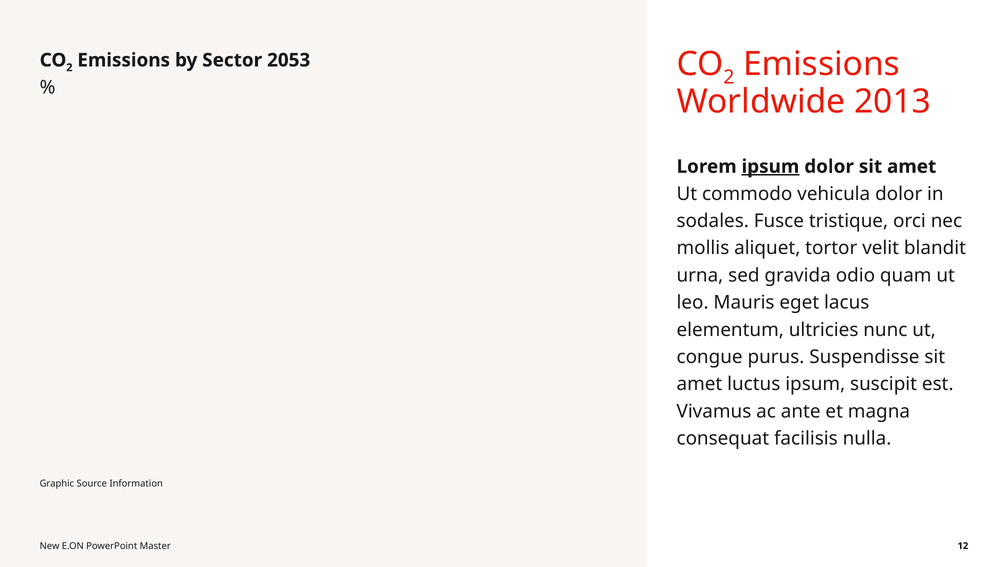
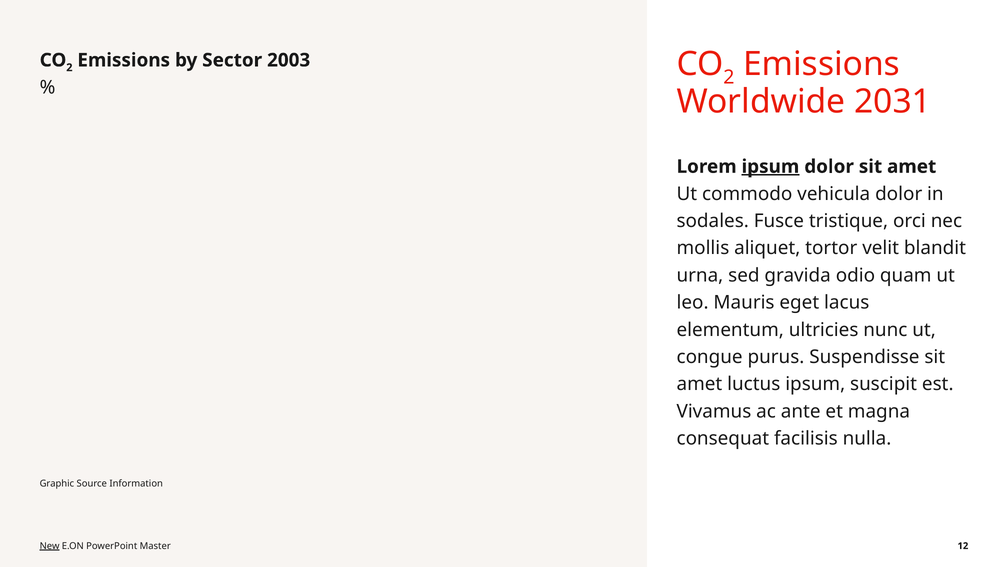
2053: 2053 -> 2003
2013: 2013 -> 2031
New underline: none -> present
